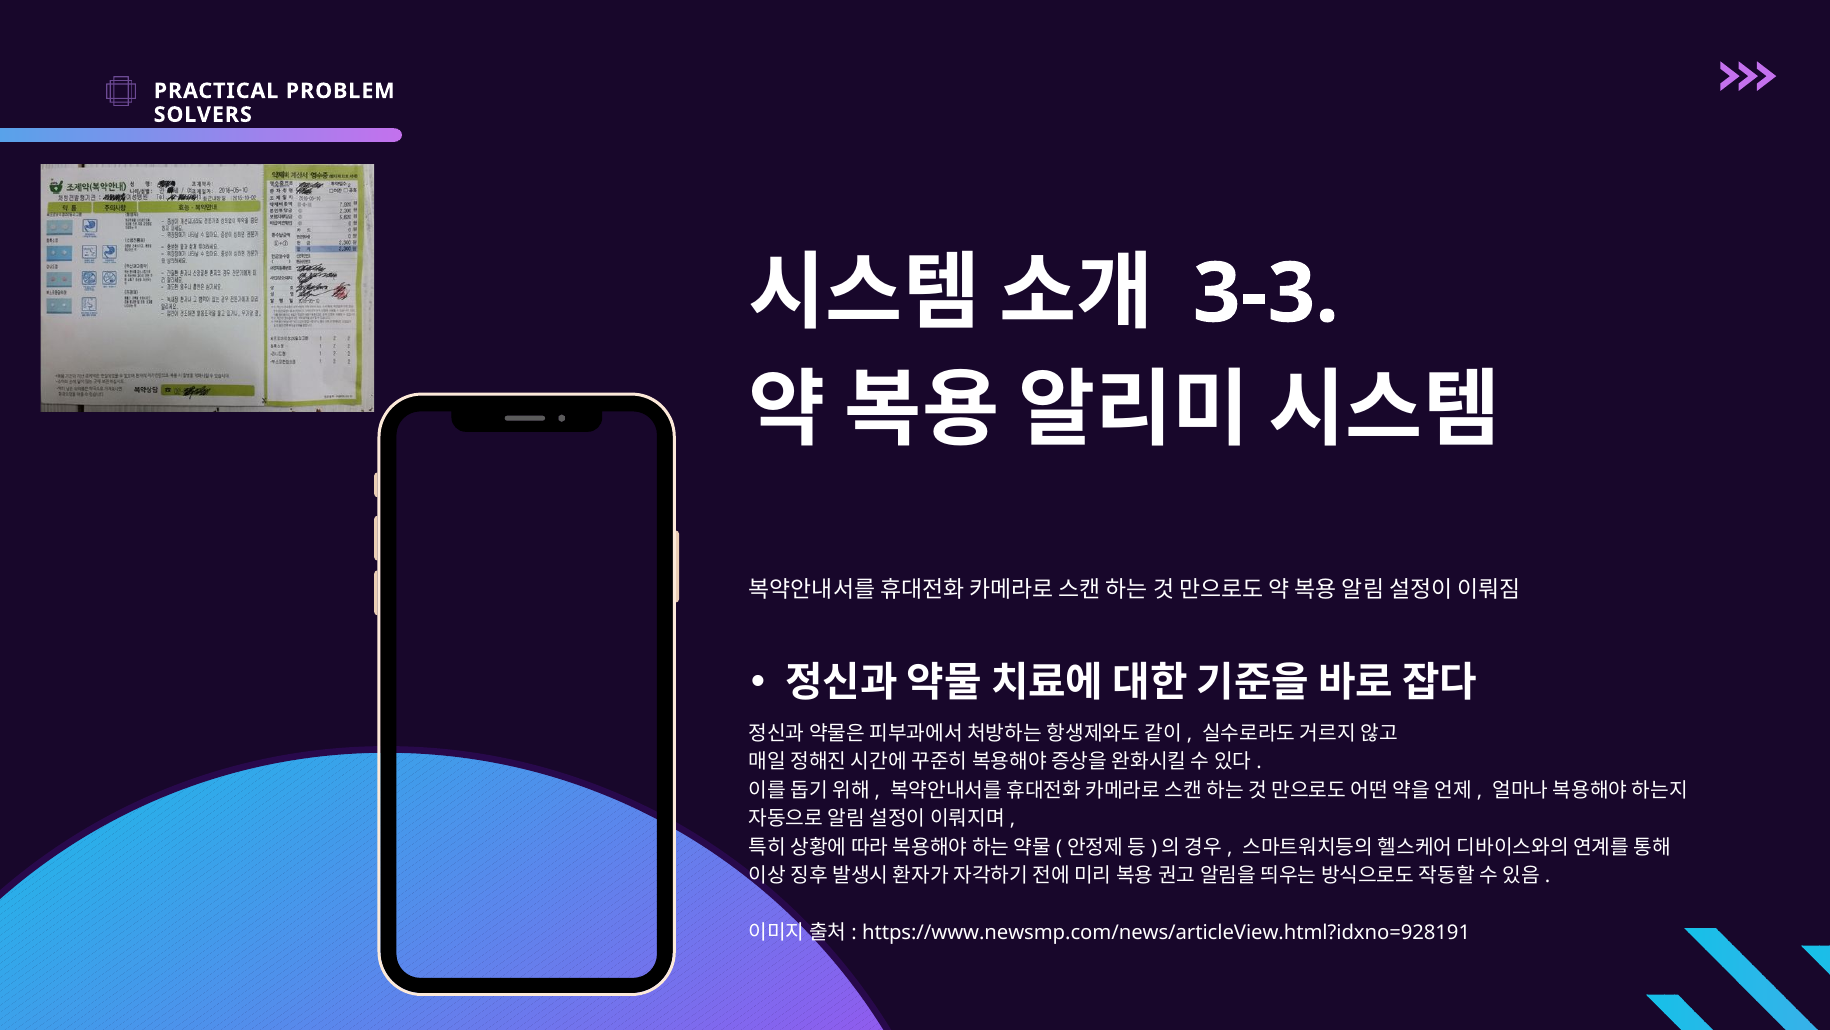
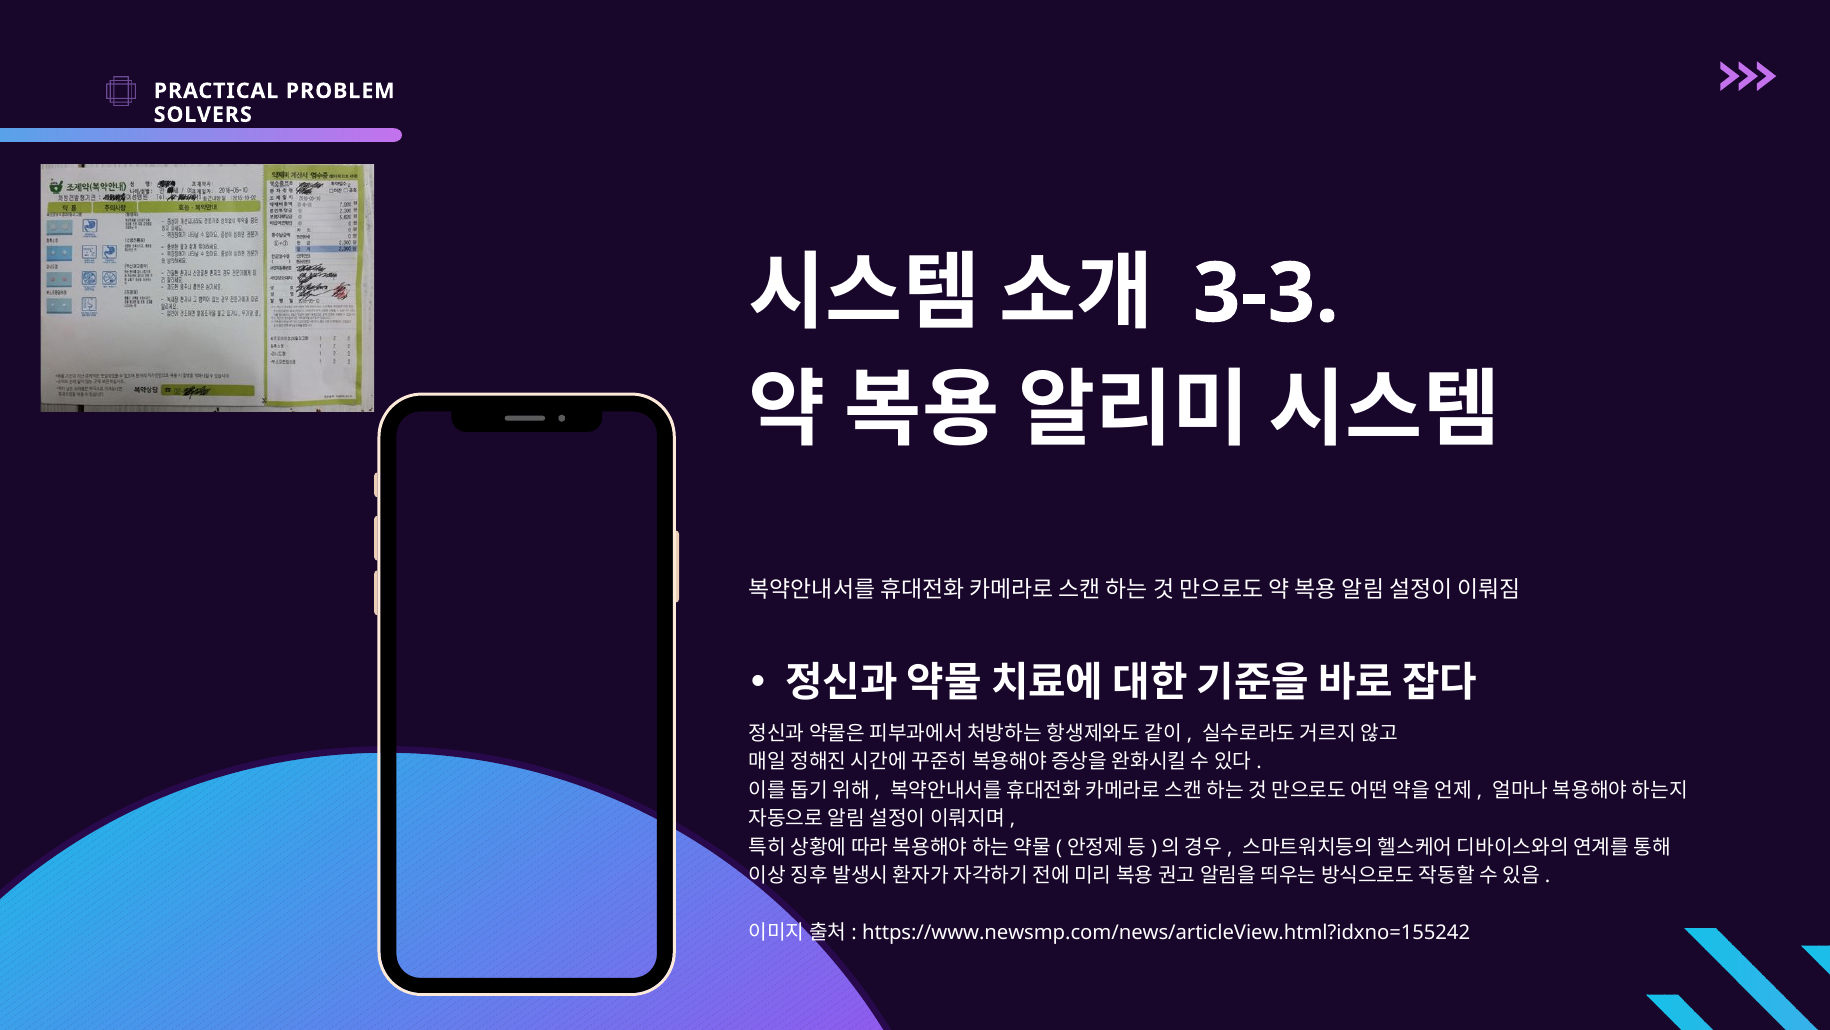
https://www.newsmp.com/news/articleView.html?idxno=928191: https://www.newsmp.com/news/articleView.html?idxno=928191 -> https://www.newsmp.com/news/articleView.html?idxno=155242
